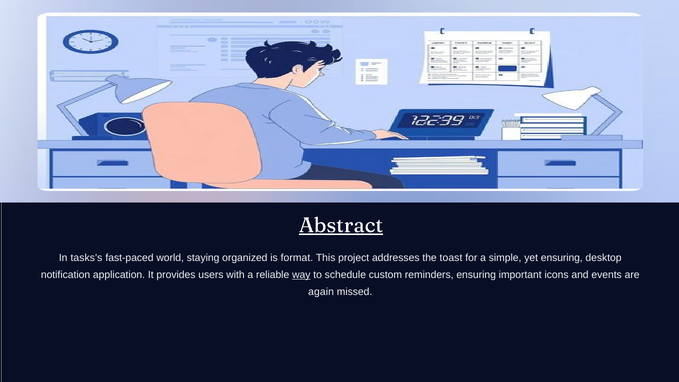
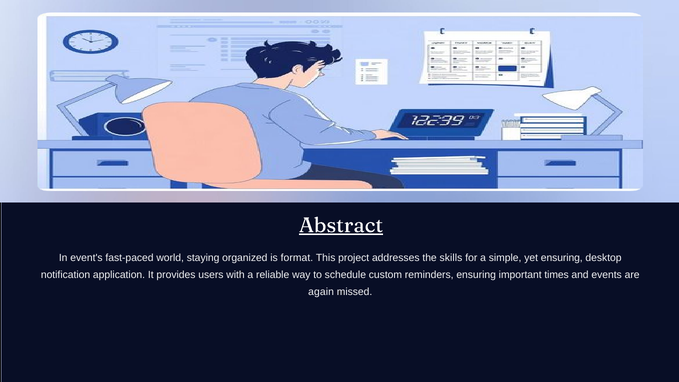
tasks's: tasks's -> event's
toast: toast -> skills
way underline: present -> none
icons: icons -> times
